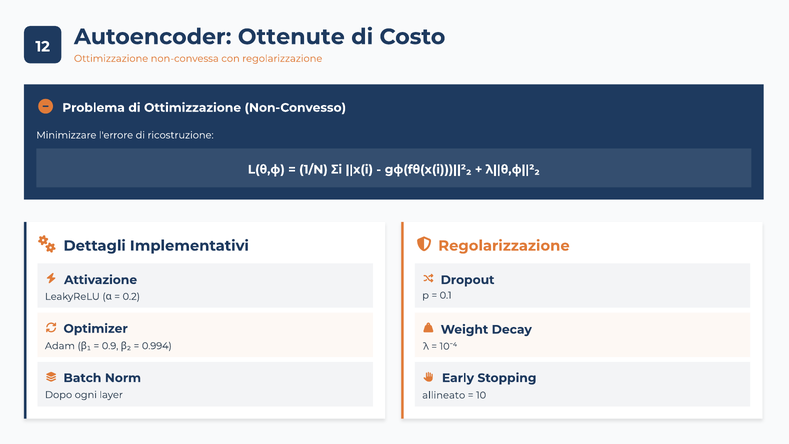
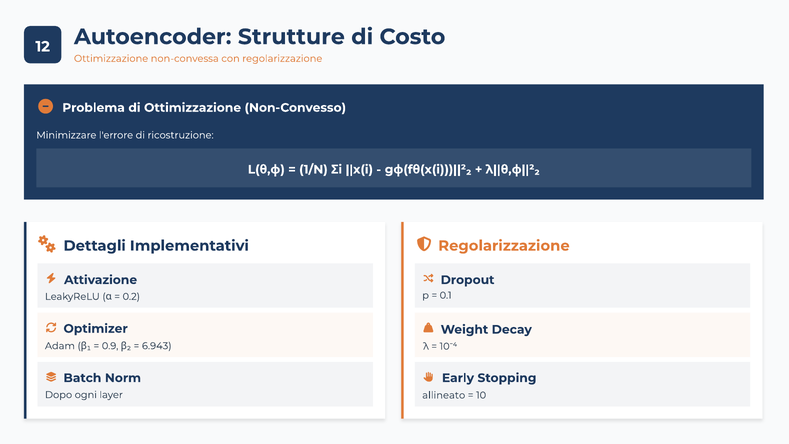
Ottenute: Ottenute -> Strutture
0.994: 0.994 -> 6.943
